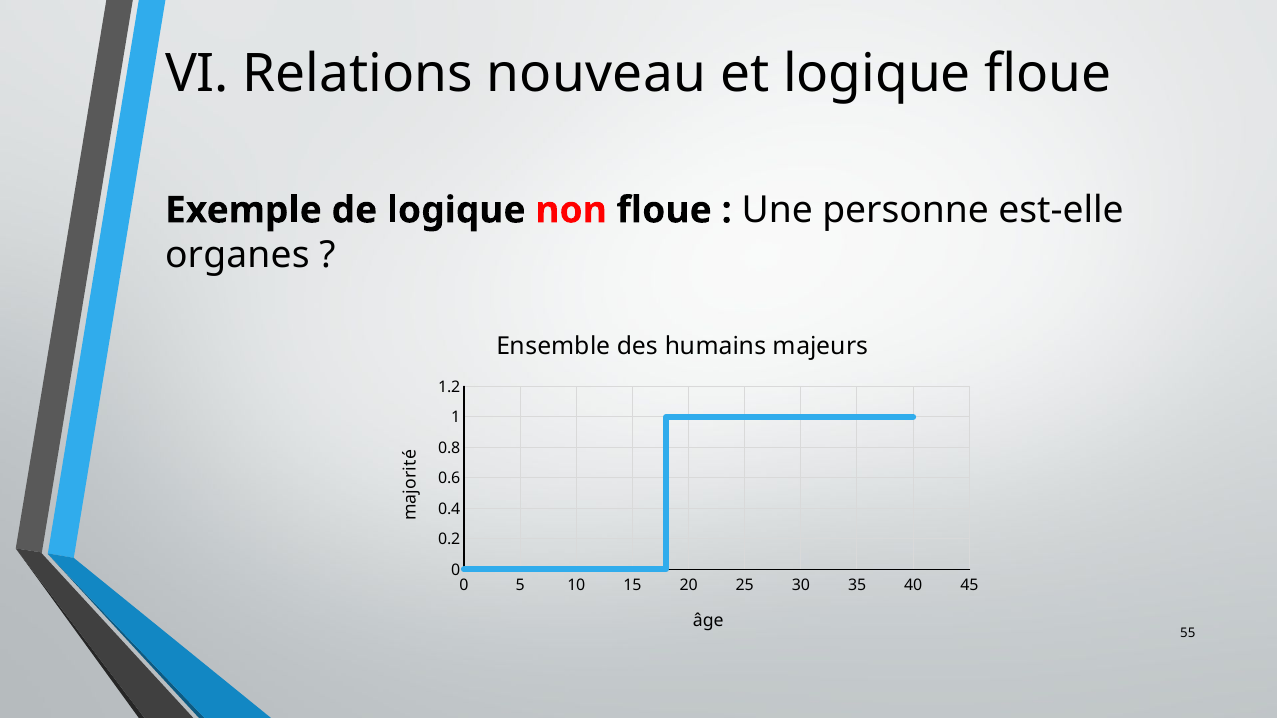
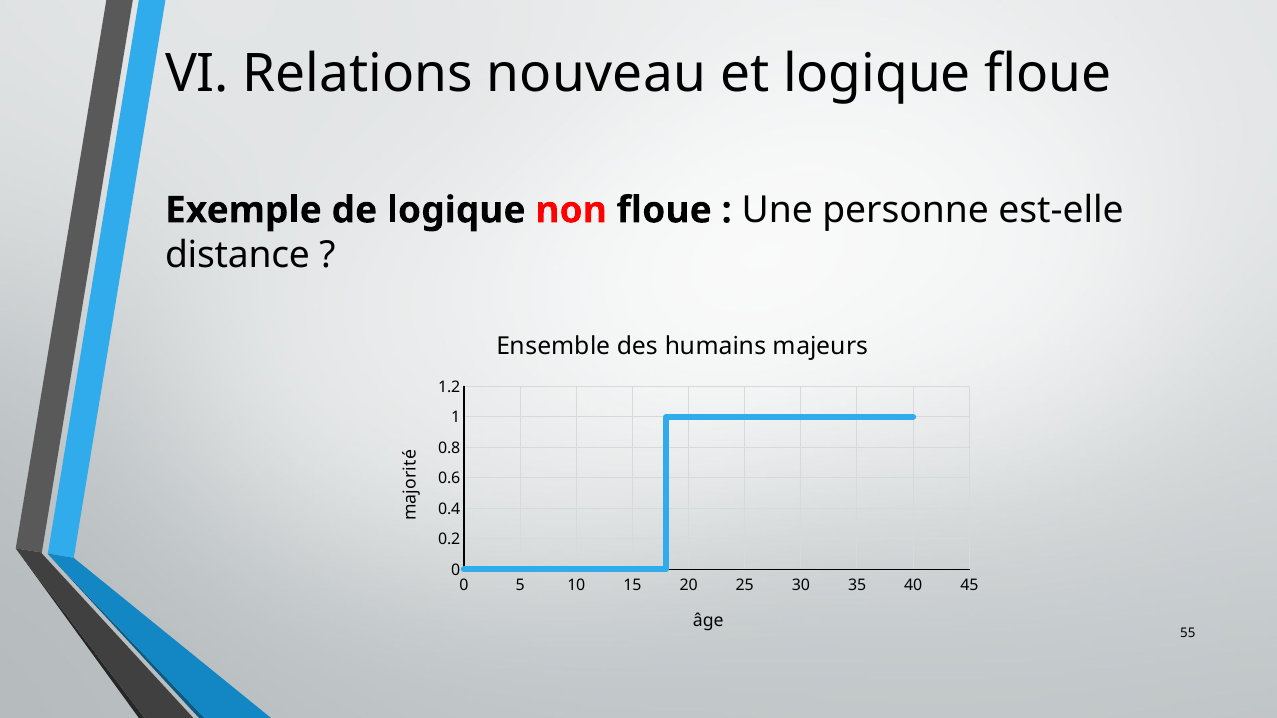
organes: organes -> distance
